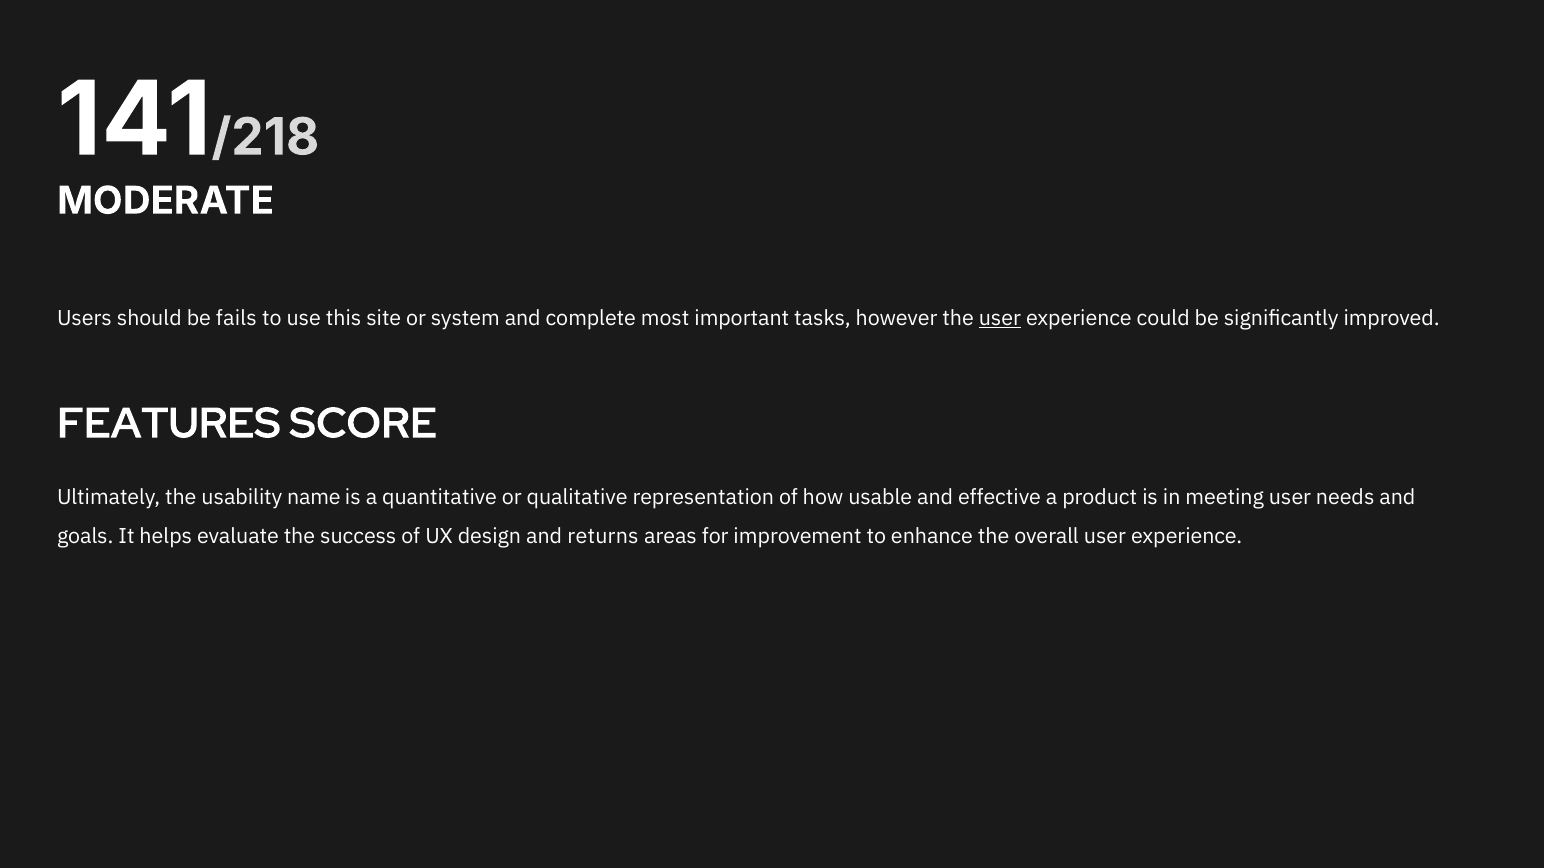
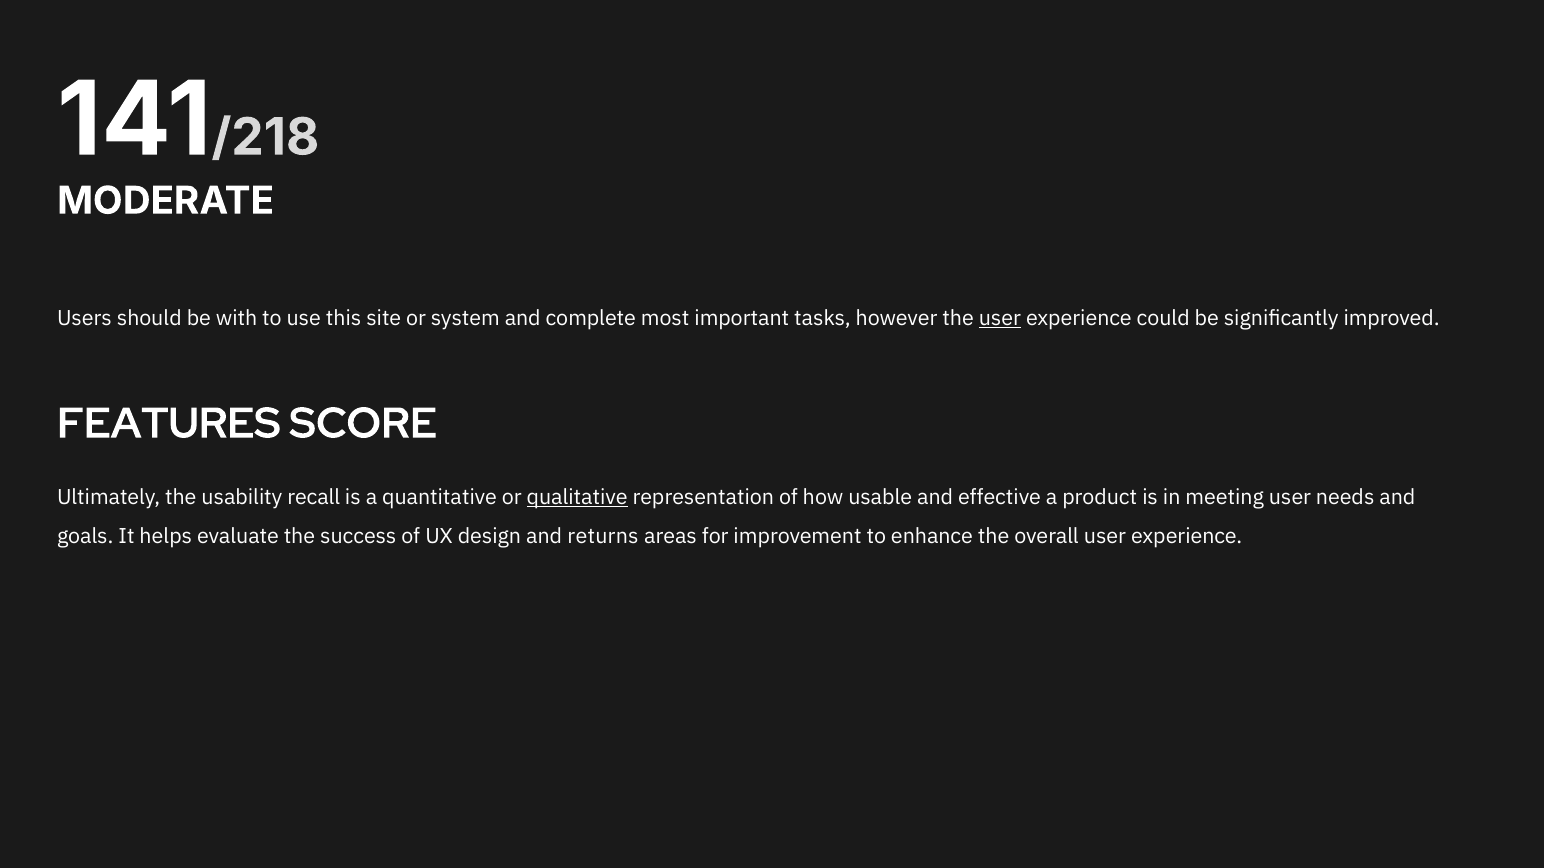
fails: fails -> with
name: name -> recall
qualitative underline: none -> present
